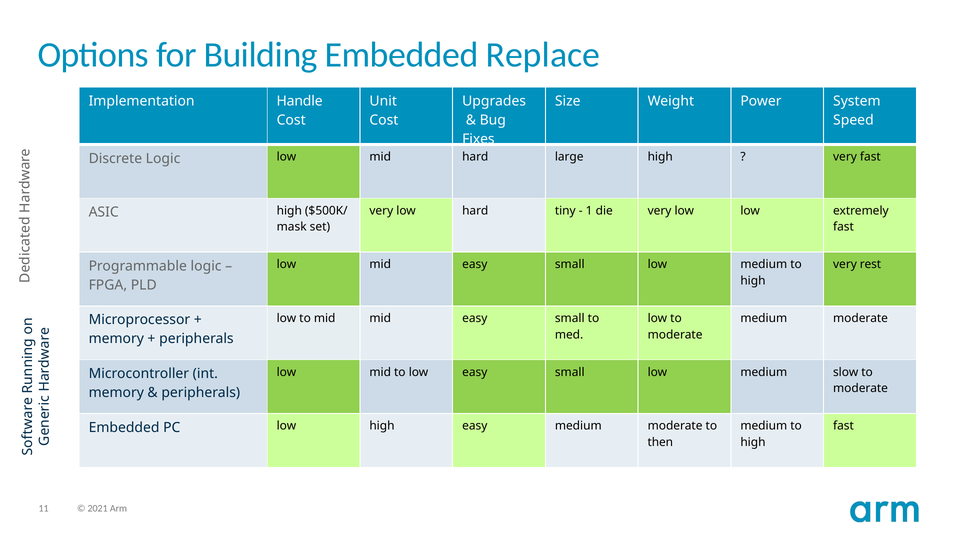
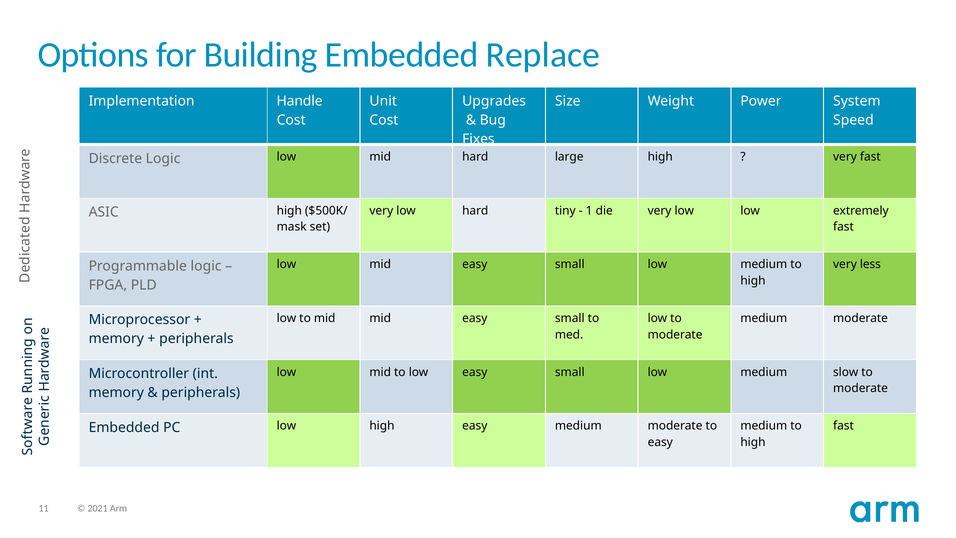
rest: rest -> less
then at (660, 442): then -> easy
